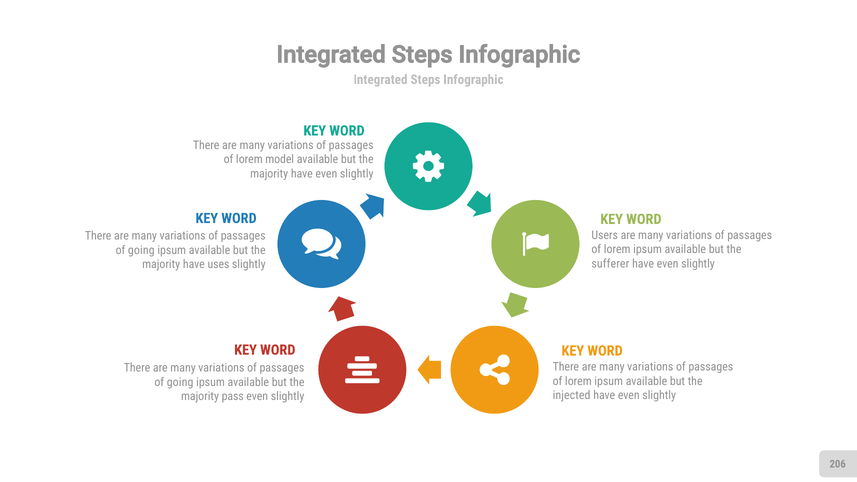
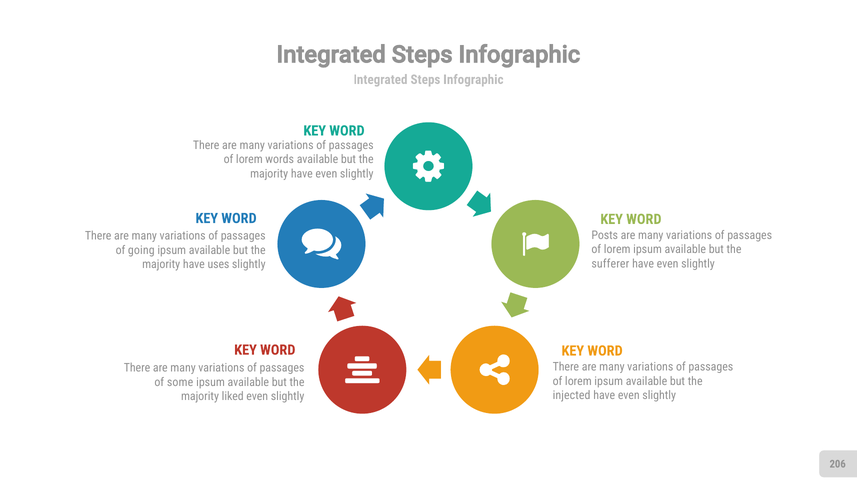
model: model -> words
Users: Users -> Posts
going at (180, 382): going -> some
pass: pass -> liked
